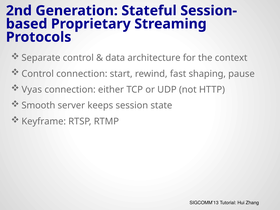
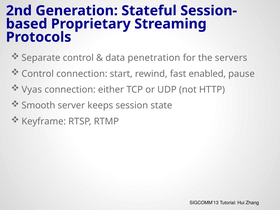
architecture: architecture -> penetration
context: context -> servers
shaping: shaping -> enabled
